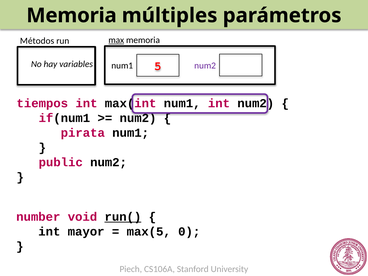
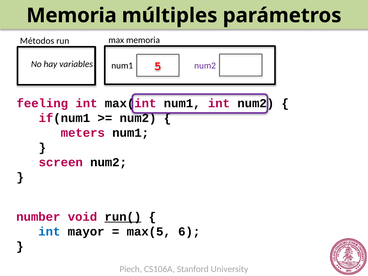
max underline: present -> none
tiempos: tiempos -> feeling
pirata: pirata -> meters
public: public -> screen
int at (49, 232) colour: black -> blue
0: 0 -> 6
